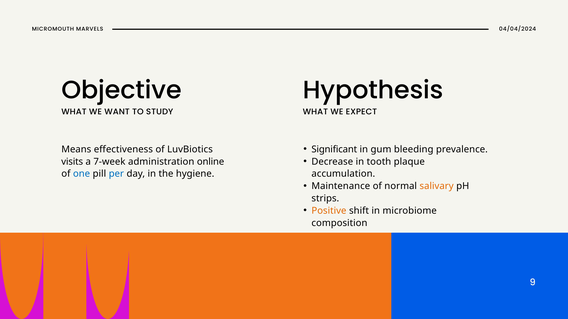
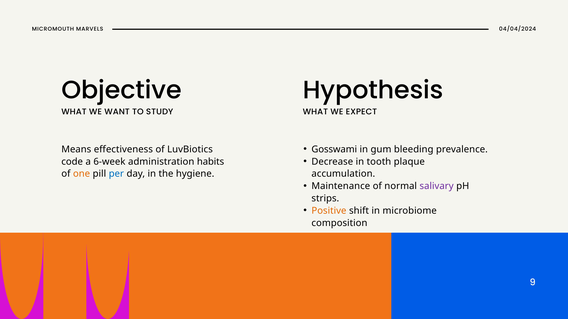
Significant: Significant -> Gosswami
visits: visits -> code
7-week: 7-week -> 6-week
online: online -> habits
one colour: blue -> orange
salivary colour: orange -> purple
